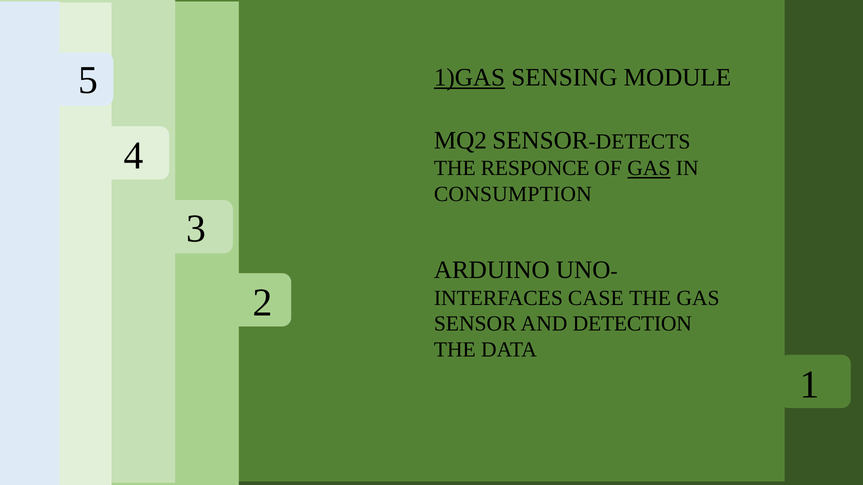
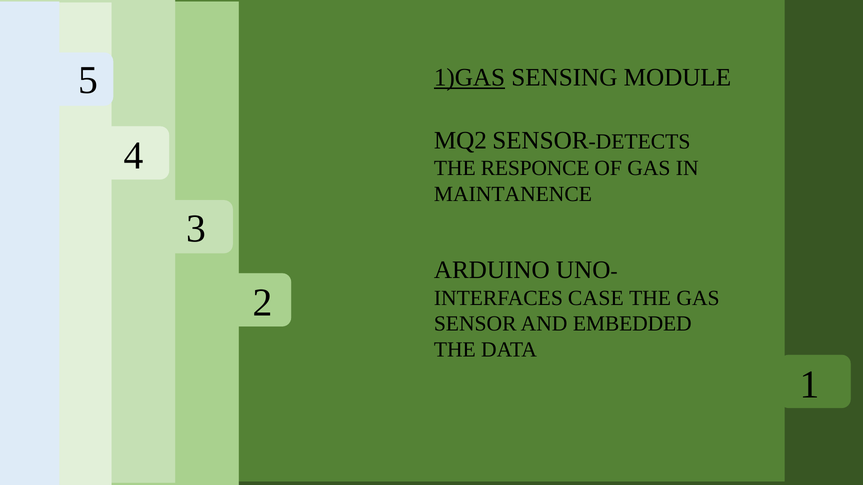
GAS at (649, 169) underline: present -> none
CONSUMPTION: CONSUMPTION -> MAINTANENCE
DETECTION: DETECTION -> EMBEDDED
